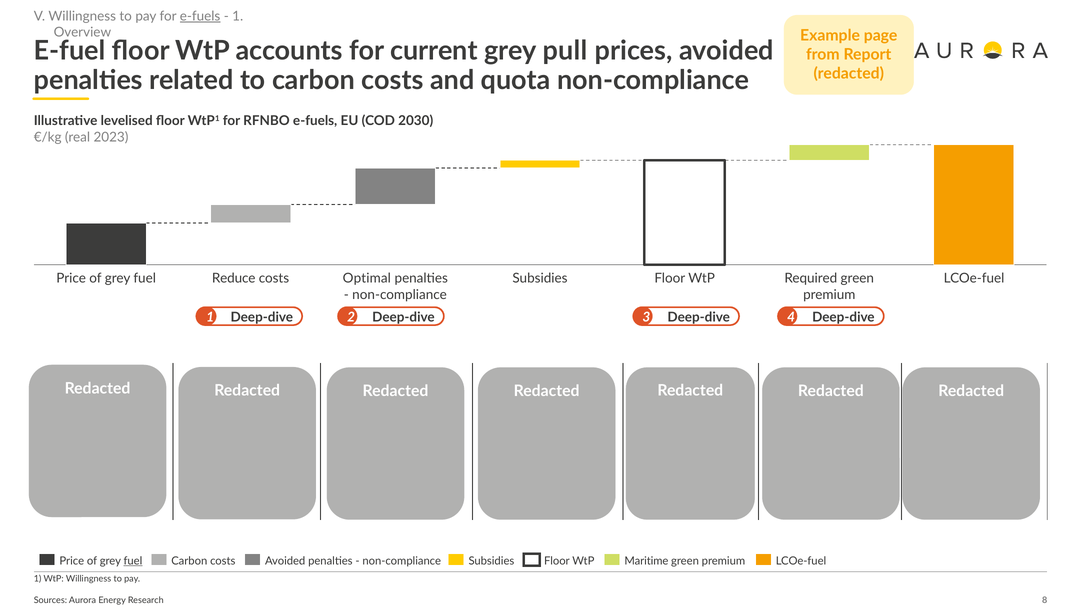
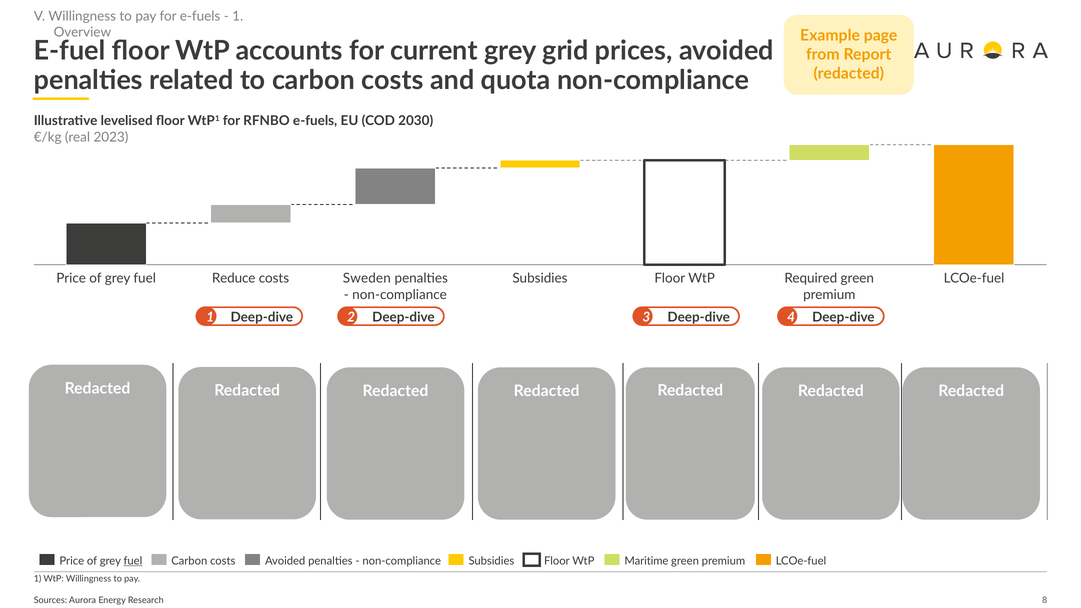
e-fuels at (200, 16) underline: present -> none
pull: pull -> grid
Optimal: Optimal -> Sweden
